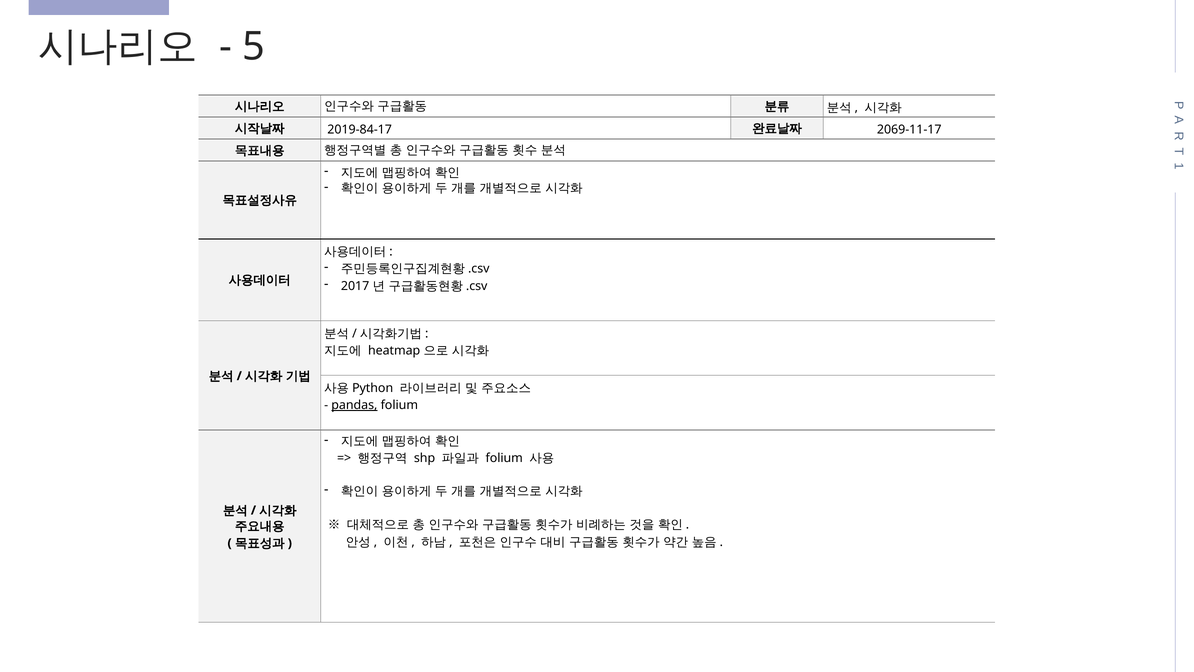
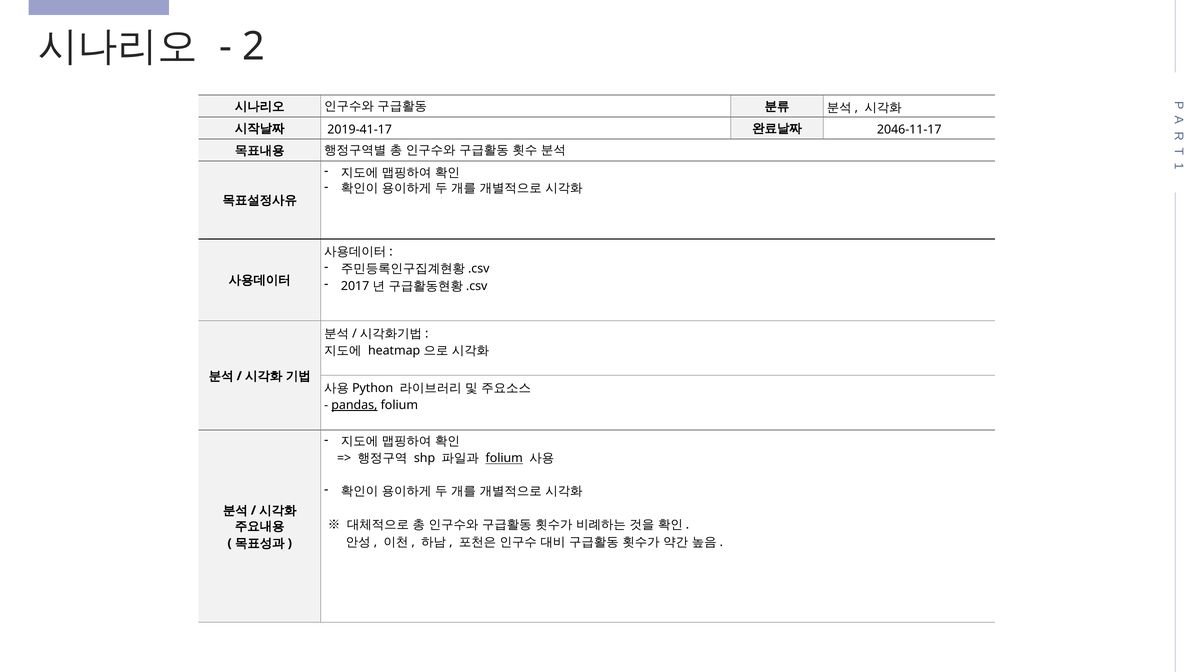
5: 5 -> 2
2019-84-17: 2019-84-17 -> 2019-41-17
2069-11-17: 2069-11-17 -> 2046-11-17
folium at (504, 458) underline: none -> present
